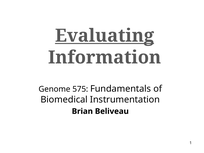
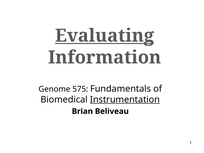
Instrumentation underline: none -> present
